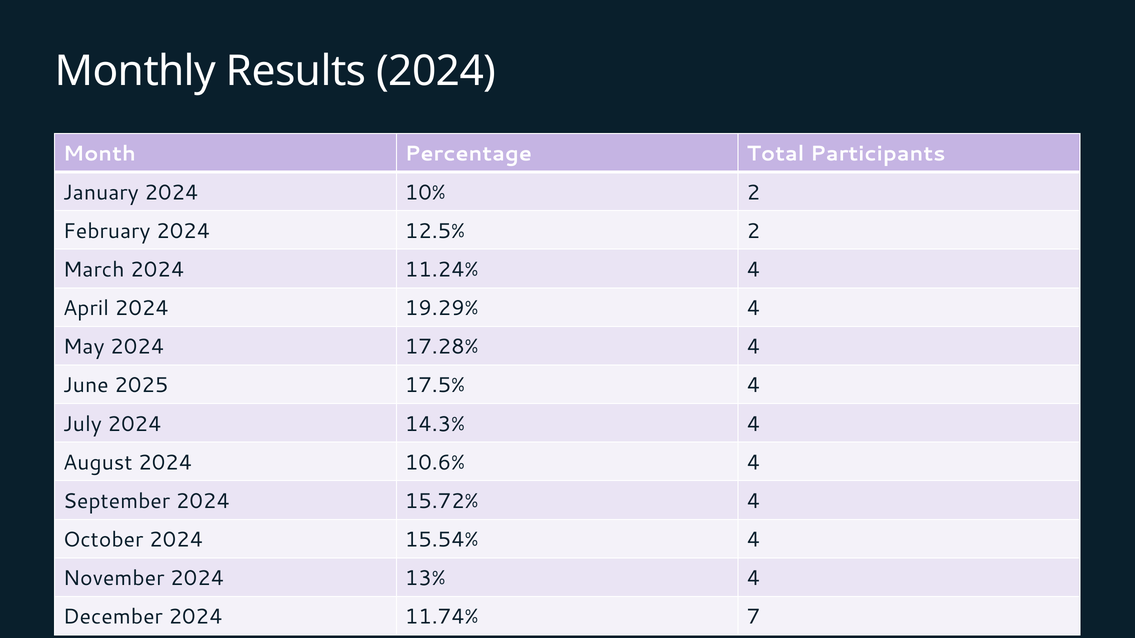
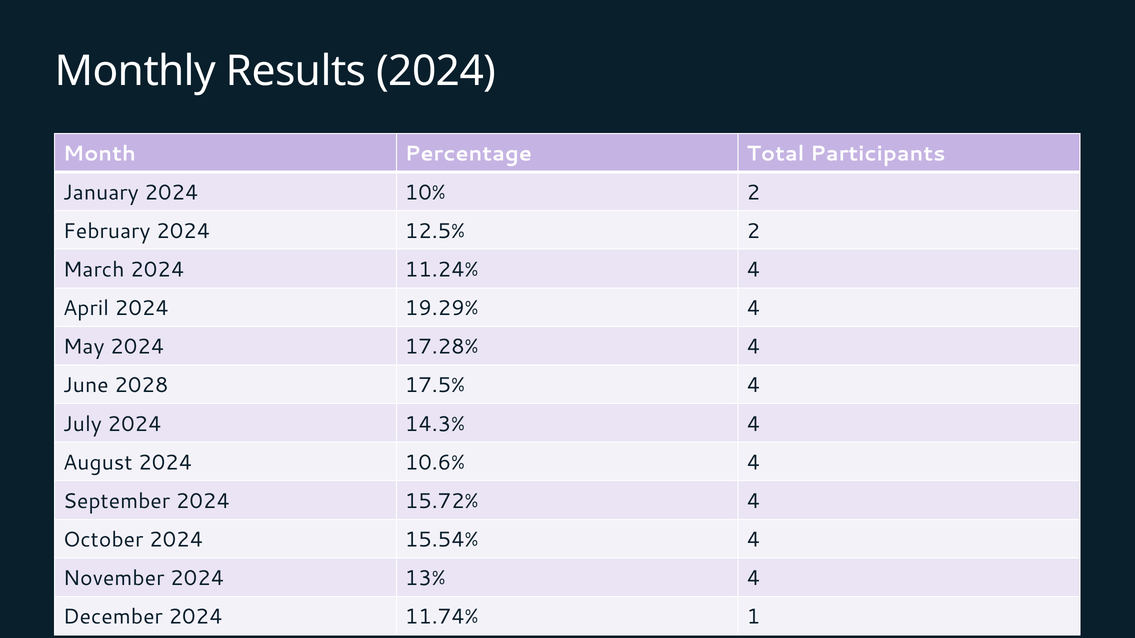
2025: 2025 -> 2028
7: 7 -> 1
